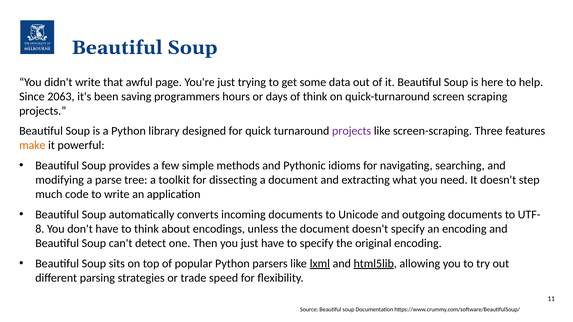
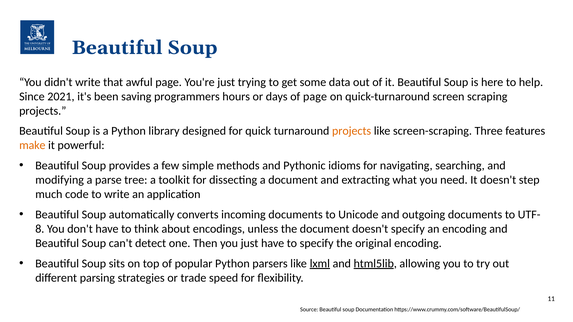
2063: 2063 -> 2021
of think: think -> page
projects at (352, 131) colour: purple -> orange
